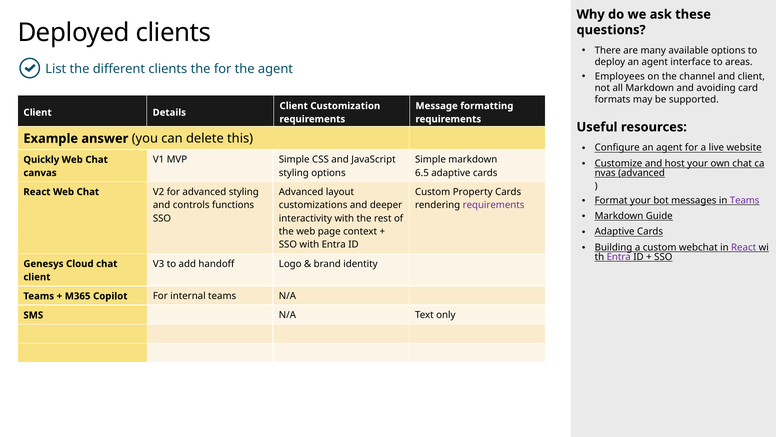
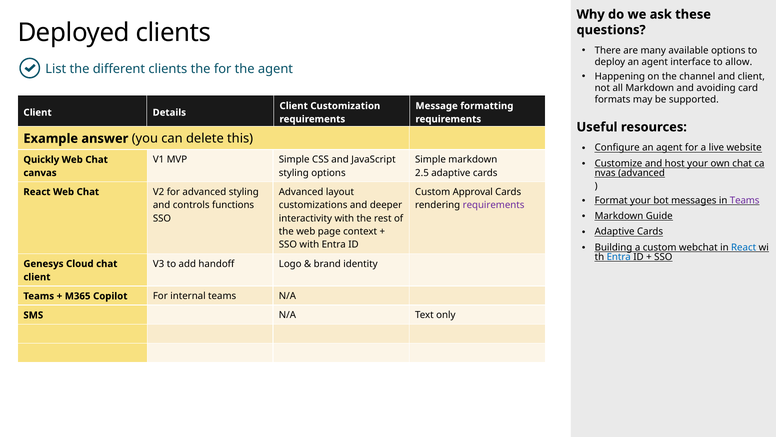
areas: areas -> allow
Employees: Employees -> Happening
6.5: 6.5 -> 2.5
Property: Property -> Approval
React at (744, 247) colour: purple -> blue
Entra at (619, 257) colour: purple -> blue
